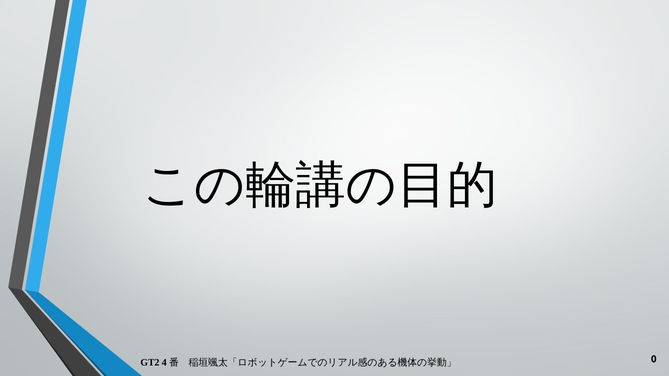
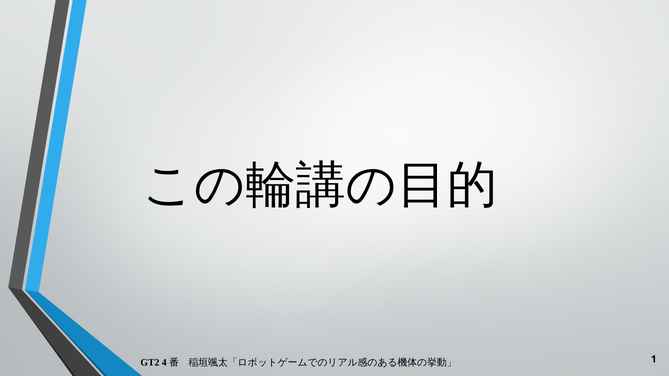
0: 0 -> 1
